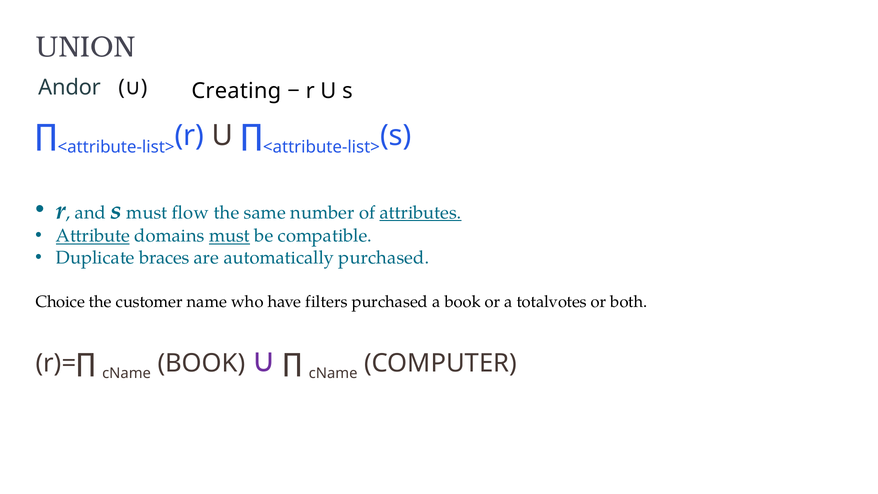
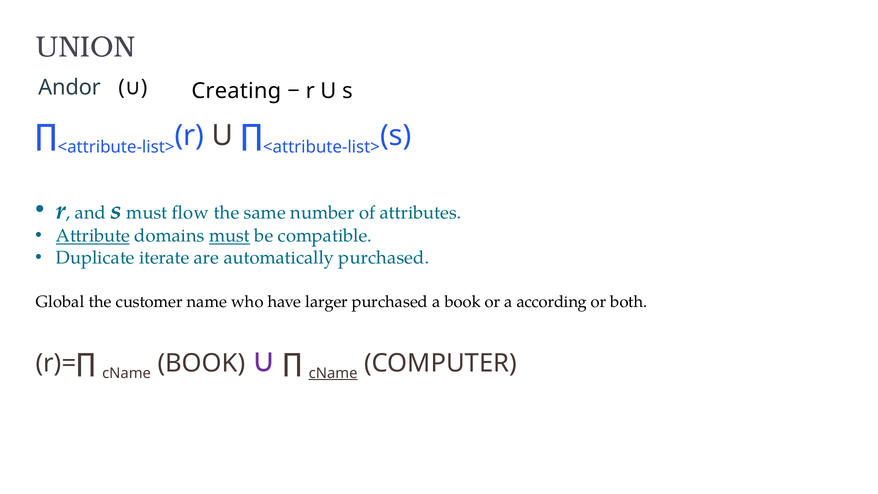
attributes underline: present -> none
braces: braces -> iterate
Choice: Choice -> Global
filters: filters -> larger
totalvotes: totalvotes -> according
cName at (333, 373) underline: none -> present
